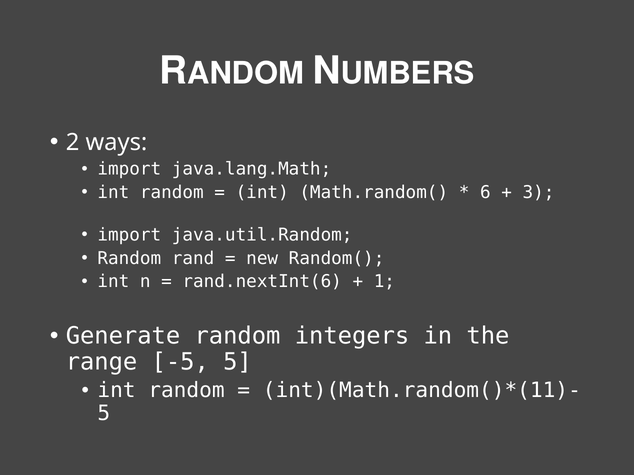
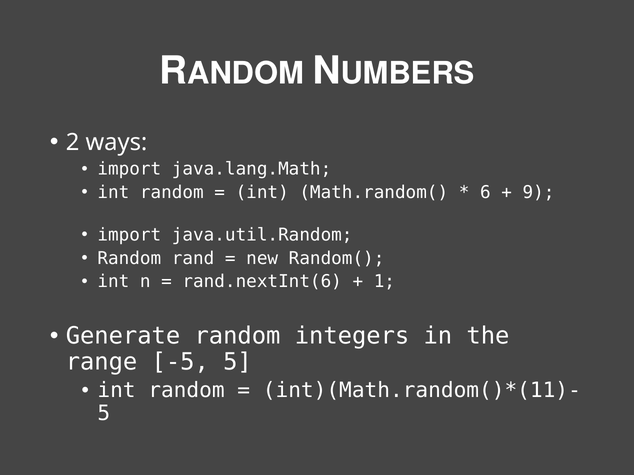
3: 3 -> 9
